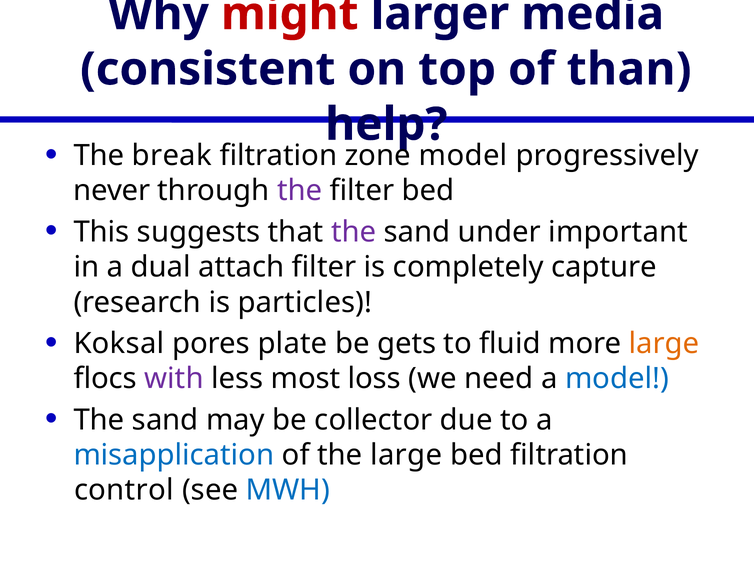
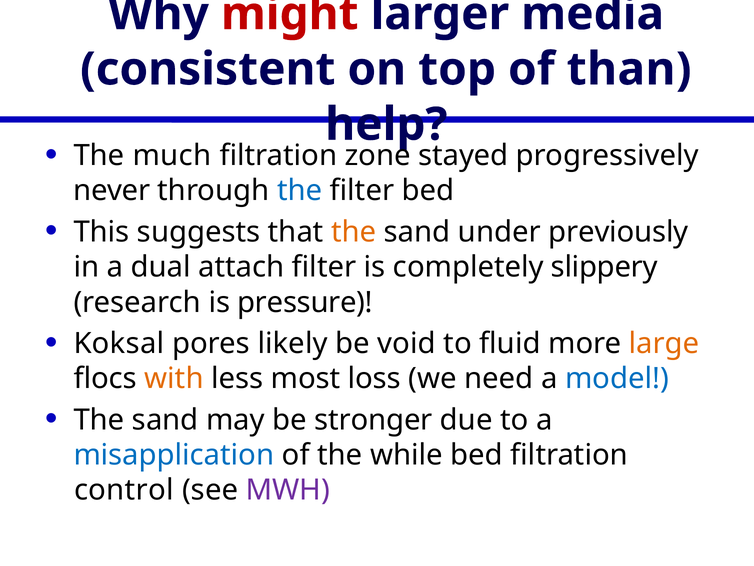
break: break -> much
model at (463, 155): model -> stayed
the at (300, 191) colour: purple -> blue
the at (354, 232) colour: purple -> orange
important: important -> previously
capture: capture -> slippery
particles: particles -> pressure
plate: plate -> likely
gets: gets -> void
with colour: purple -> orange
collector: collector -> stronger
the large: large -> while
MWH colour: blue -> purple
